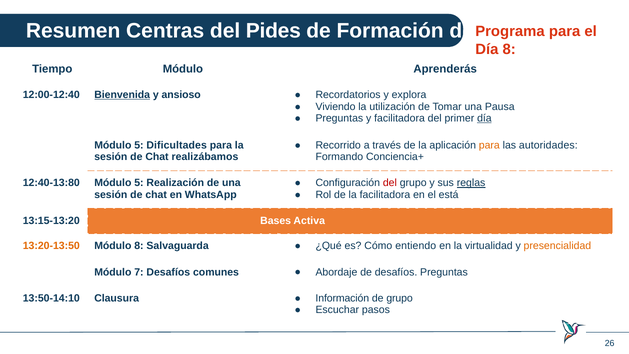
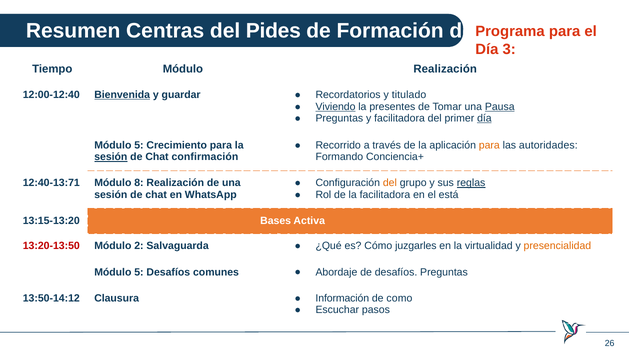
Día 8: 8 -> 3
Módulo Aprenderás: Aprenderás -> Realización
ansioso: ansioso -> guardar
explora: explora -> titulado
Viviendo underline: none -> present
utilización: utilización -> presentes
Pausa underline: none -> present
Dificultades: Dificultades -> Crecimiento
sesión at (111, 157) underline: none -> present
realizábamos: realizábamos -> confirmación
12:40-13:80: 12:40-13:80 -> 12:40-13:71
5 at (139, 183): 5 -> 8
del at (390, 183) colour: red -> orange
13:20-13:50 colour: orange -> red
Módulo 8: 8 -> 2
entiendo: entiendo -> juzgarles
7 at (139, 272): 7 -> 5
13:50-14:10: 13:50-14:10 -> 13:50-14:12
de grupo: grupo -> como
